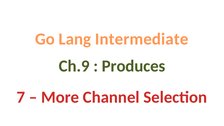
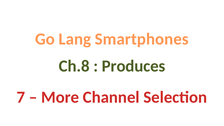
Intermediate: Intermediate -> Smartphones
Ch.9: Ch.9 -> Ch.8
